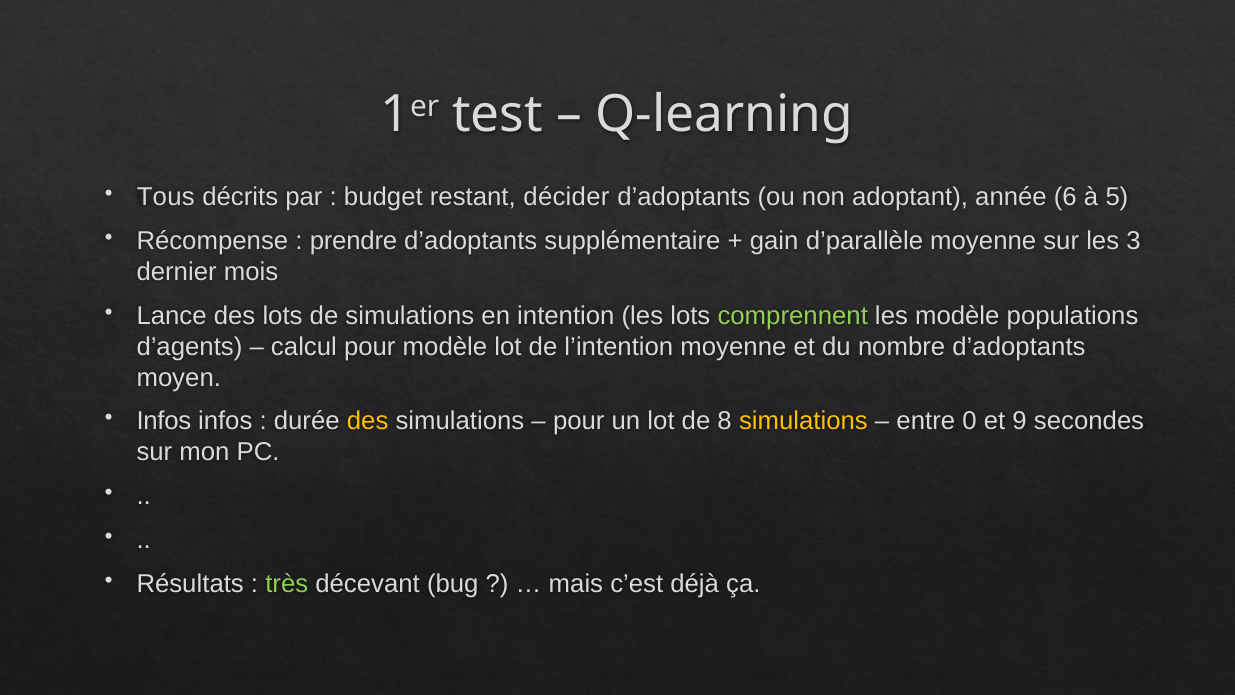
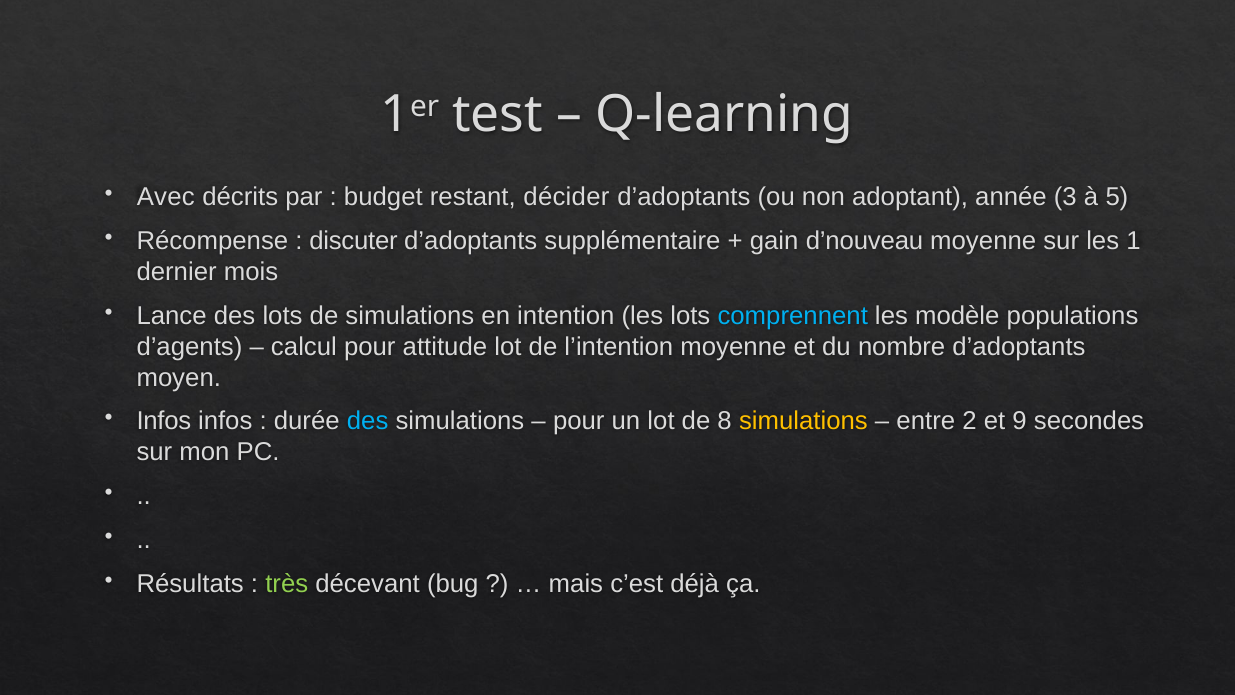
Tous: Tous -> Avec
6: 6 -> 3
prendre: prendre -> discuter
d’parallèle: d’parallèle -> d’nouveau
3: 3 -> 1
comprennent colour: light green -> light blue
pour modèle: modèle -> attitude
des at (368, 421) colour: yellow -> light blue
0: 0 -> 2
